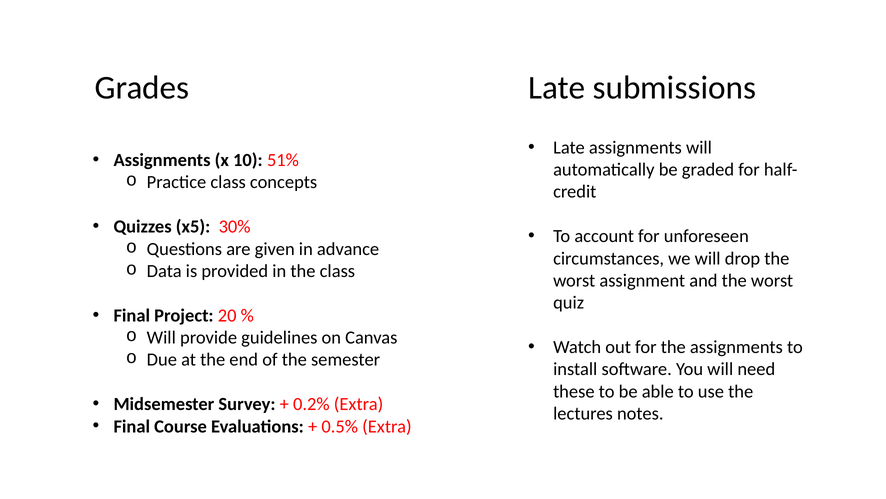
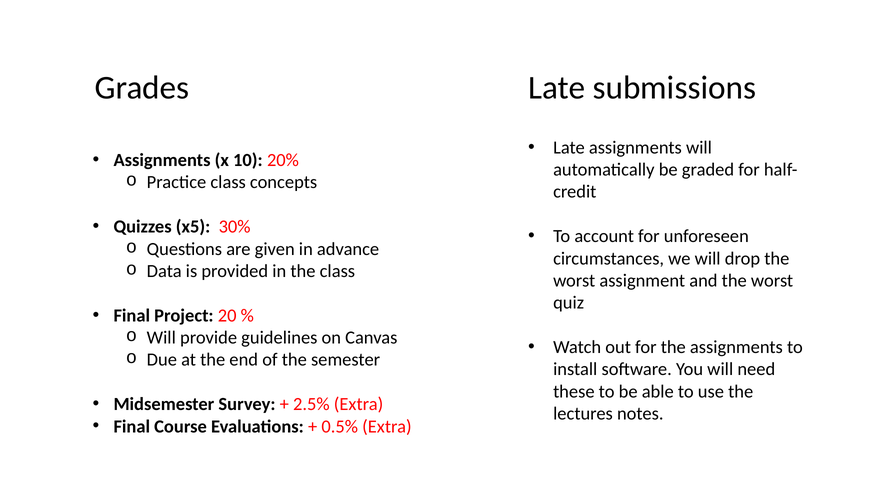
51%: 51% -> 20%
0.2%: 0.2% -> 2.5%
